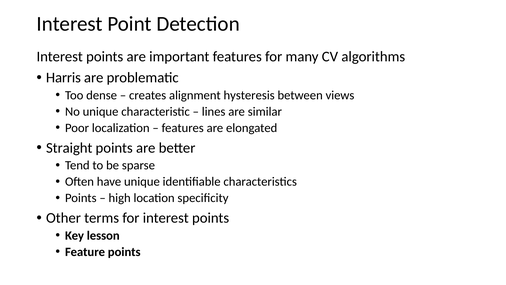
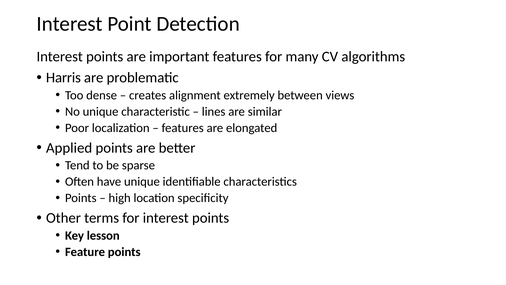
hysteresis: hysteresis -> extremely
Straight: Straight -> Applied
